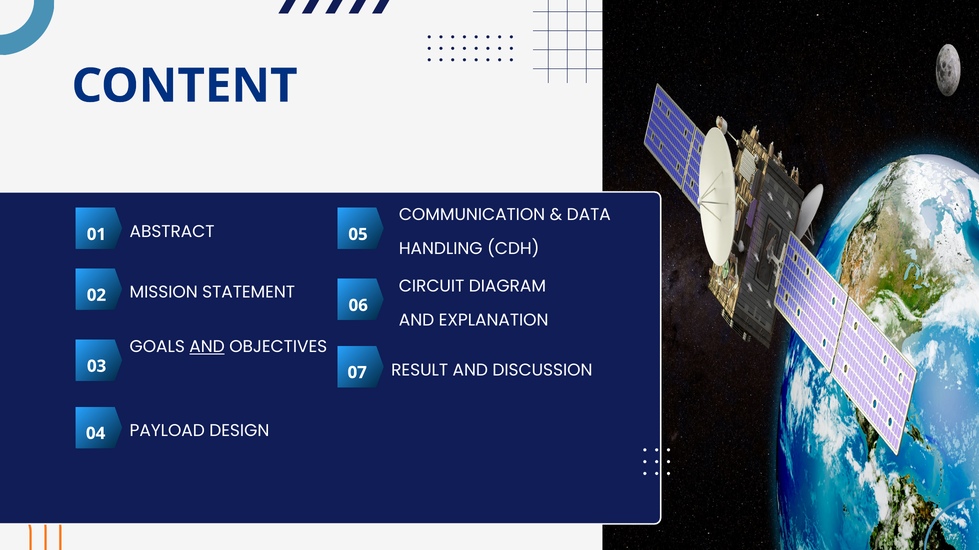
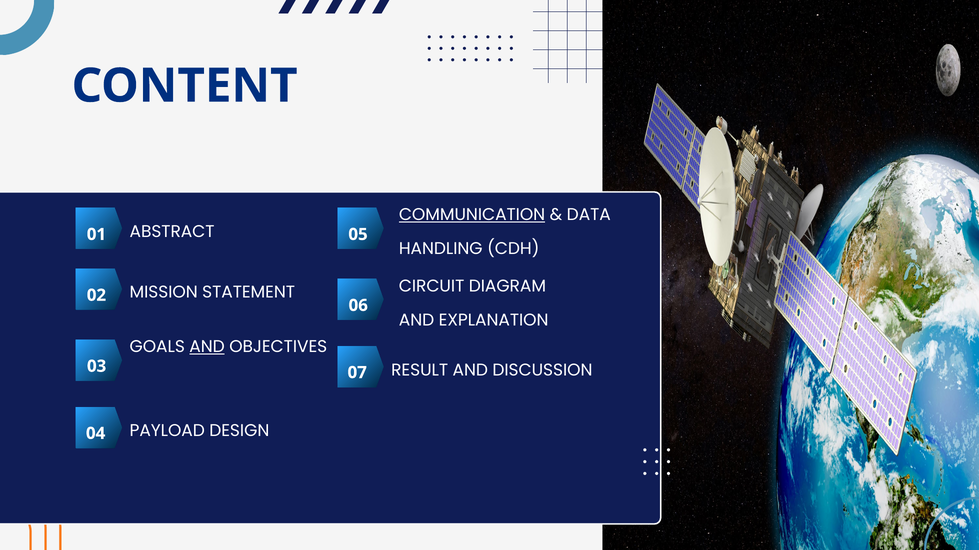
COMMUNICATION underline: none -> present
